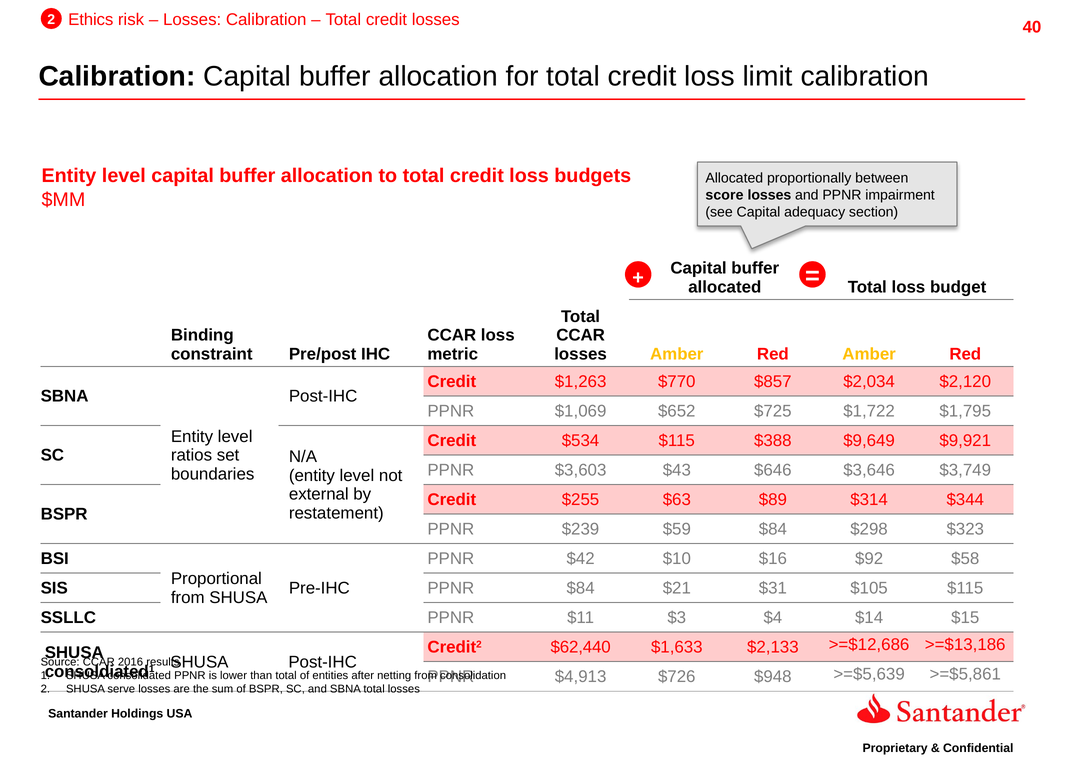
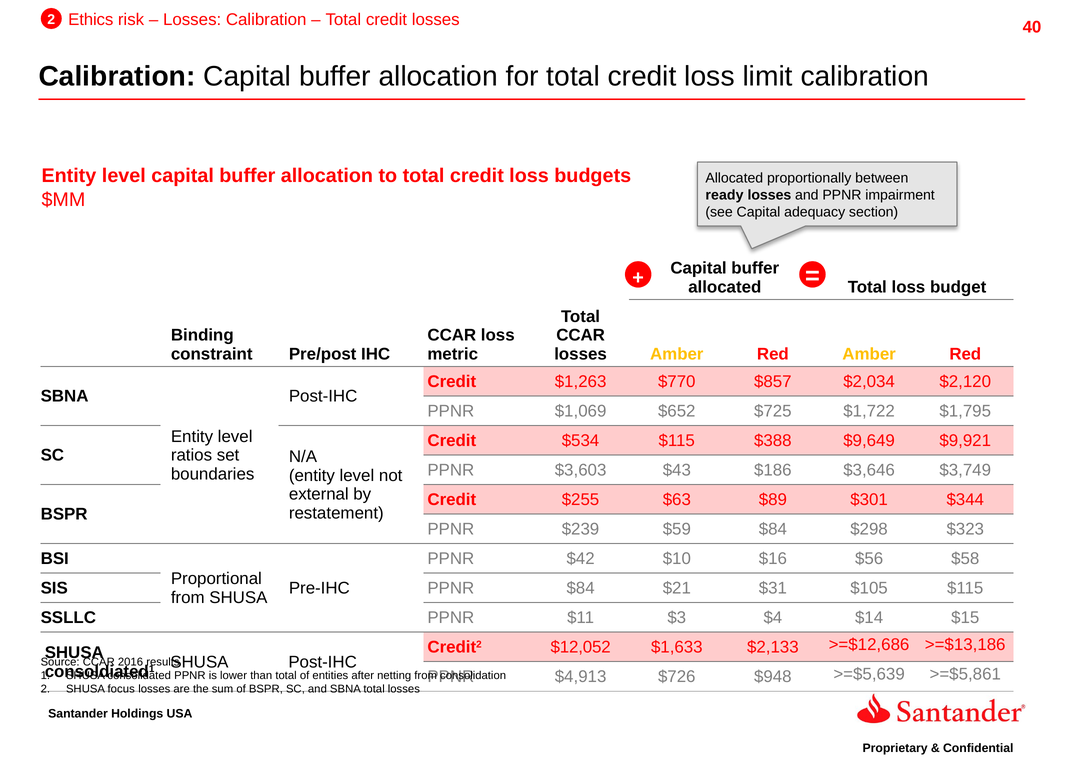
score: score -> ready
$646: $646 -> $186
$314: $314 -> $301
$92: $92 -> $56
$62,440: $62,440 -> $12,052
serve: serve -> focus
